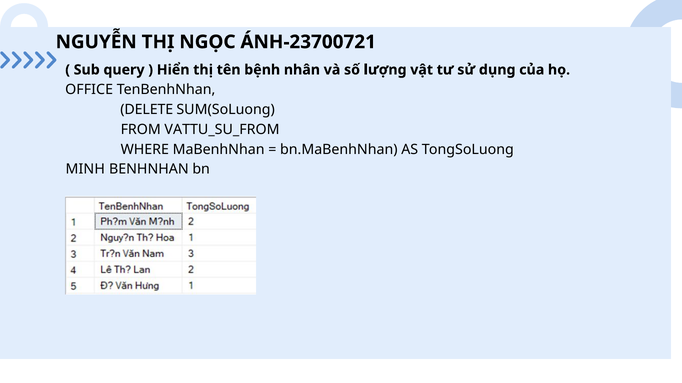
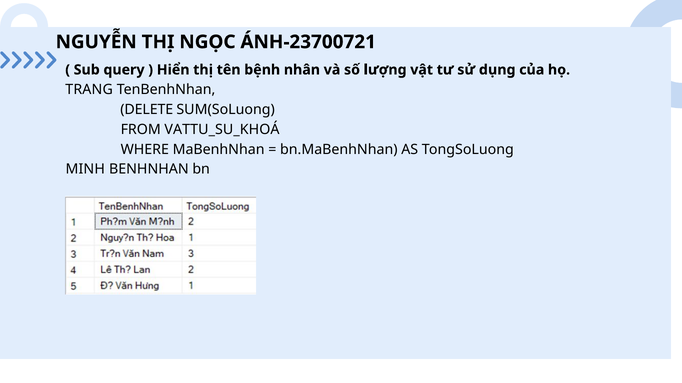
OFFICE: OFFICE -> TRANG
VATTU_SU_FROM: VATTU_SU_FROM -> VATTU_SU_KHOÁ
